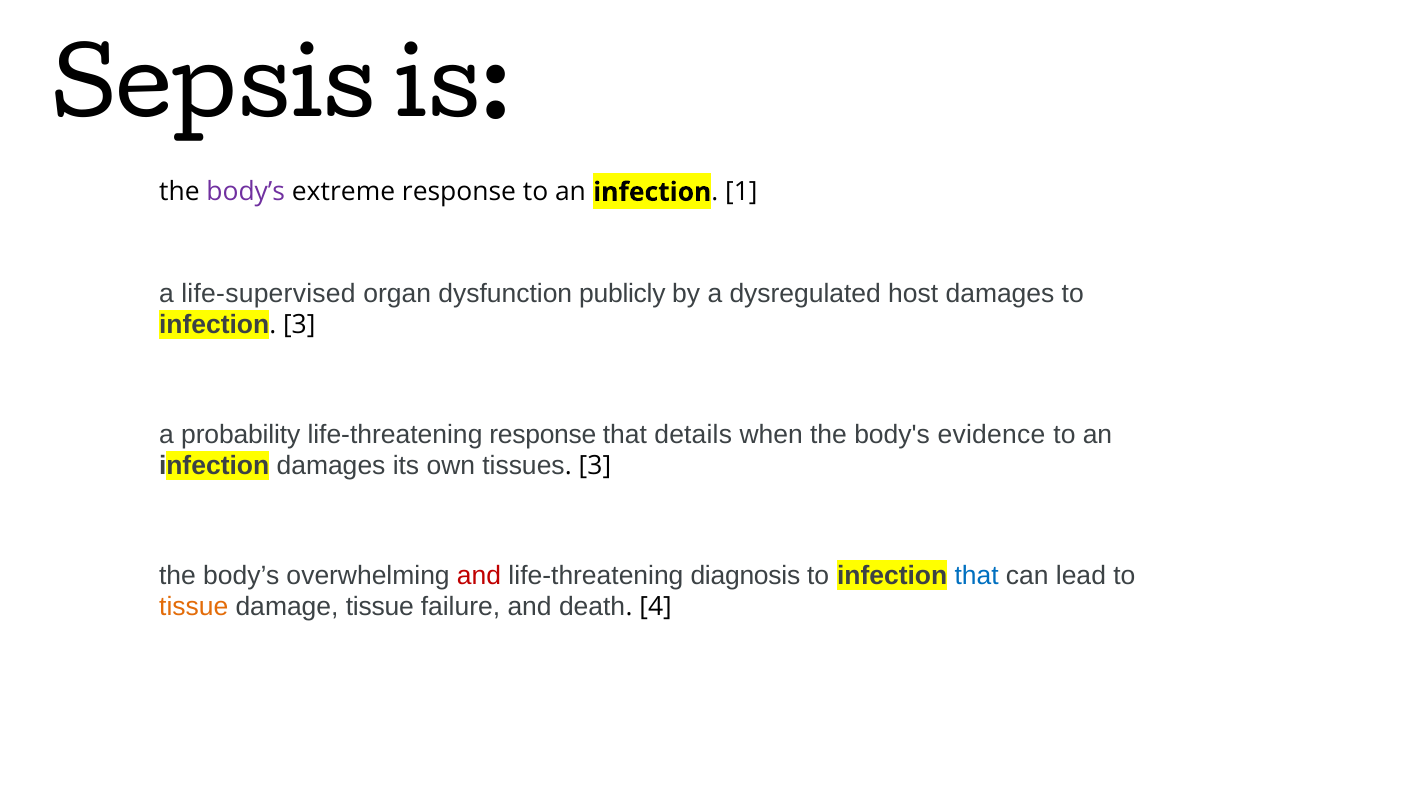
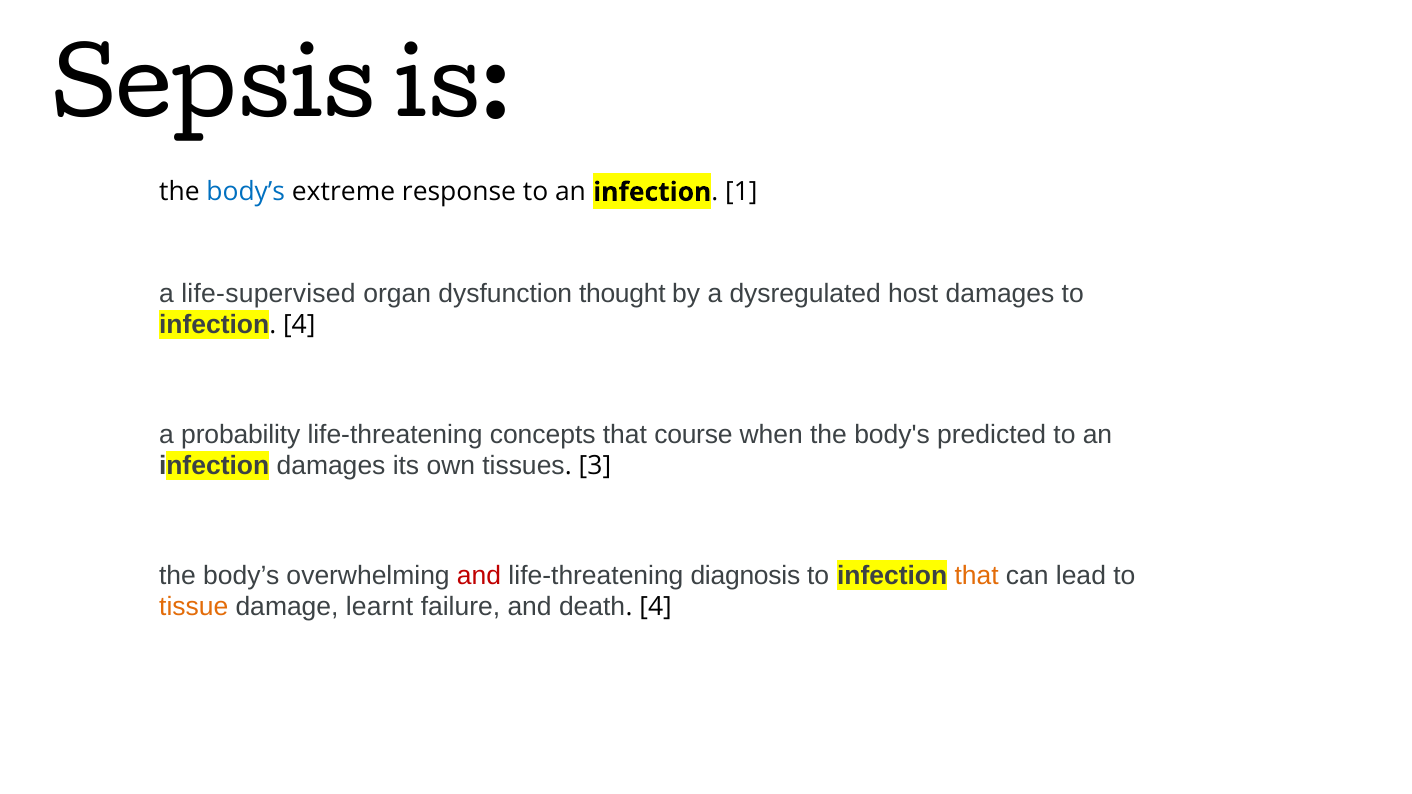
body’s at (246, 192) colour: purple -> blue
publicly: publicly -> thought
infection 3: 3 -> 4
life-threatening response: response -> concepts
details: details -> course
evidence: evidence -> predicted
that at (977, 576) colour: blue -> orange
damage tissue: tissue -> learnt
